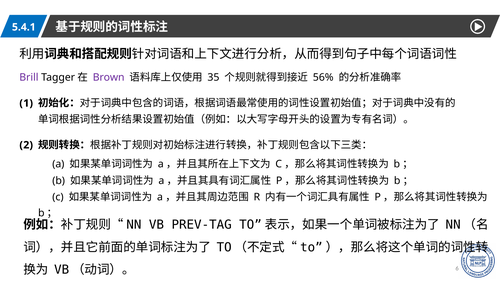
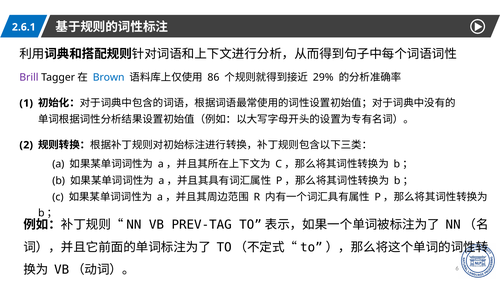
5.4.1: 5.4.1 -> 2.6.1
Brown colour: purple -> blue
35: 35 -> 86
56%: 56% -> 29%
